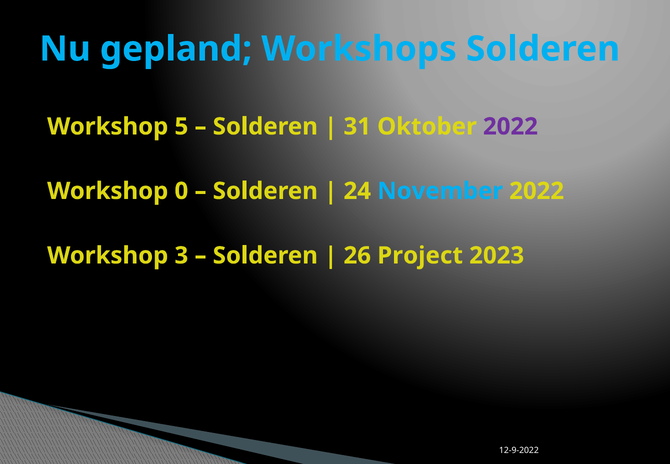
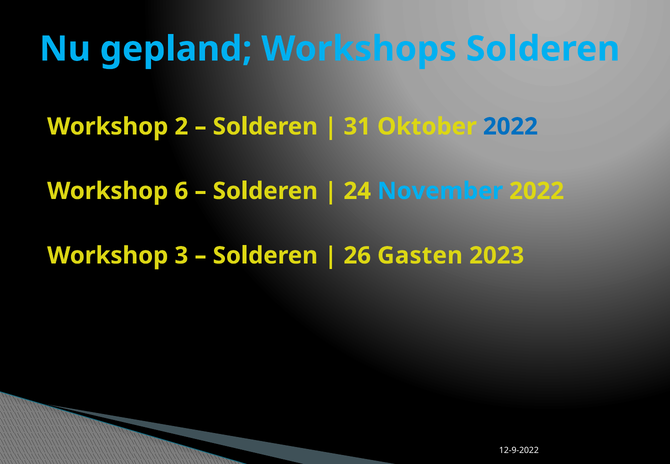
5: 5 -> 2
2022 at (510, 127) colour: purple -> blue
0: 0 -> 6
Project: Project -> Gasten
